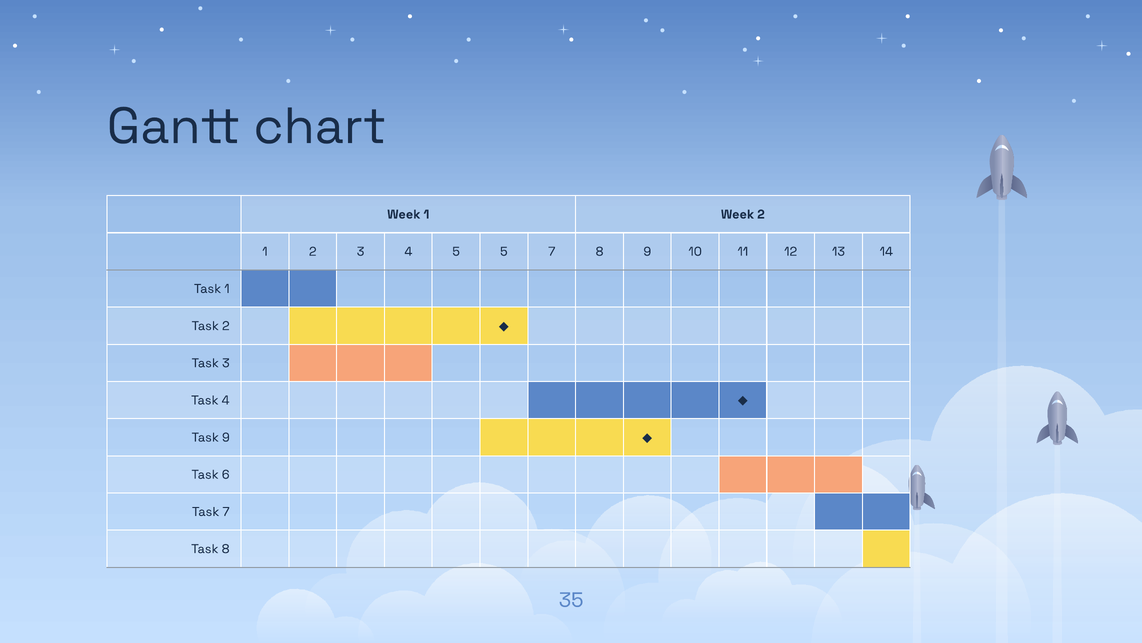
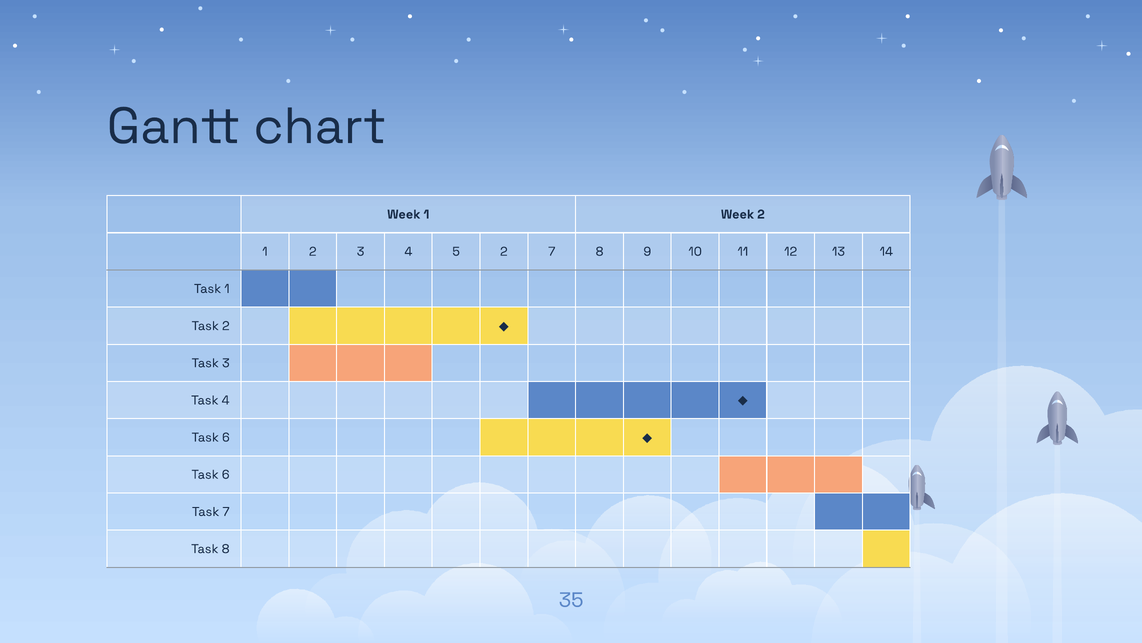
5 5: 5 -> 2
9 at (226, 437): 9 -> 6
